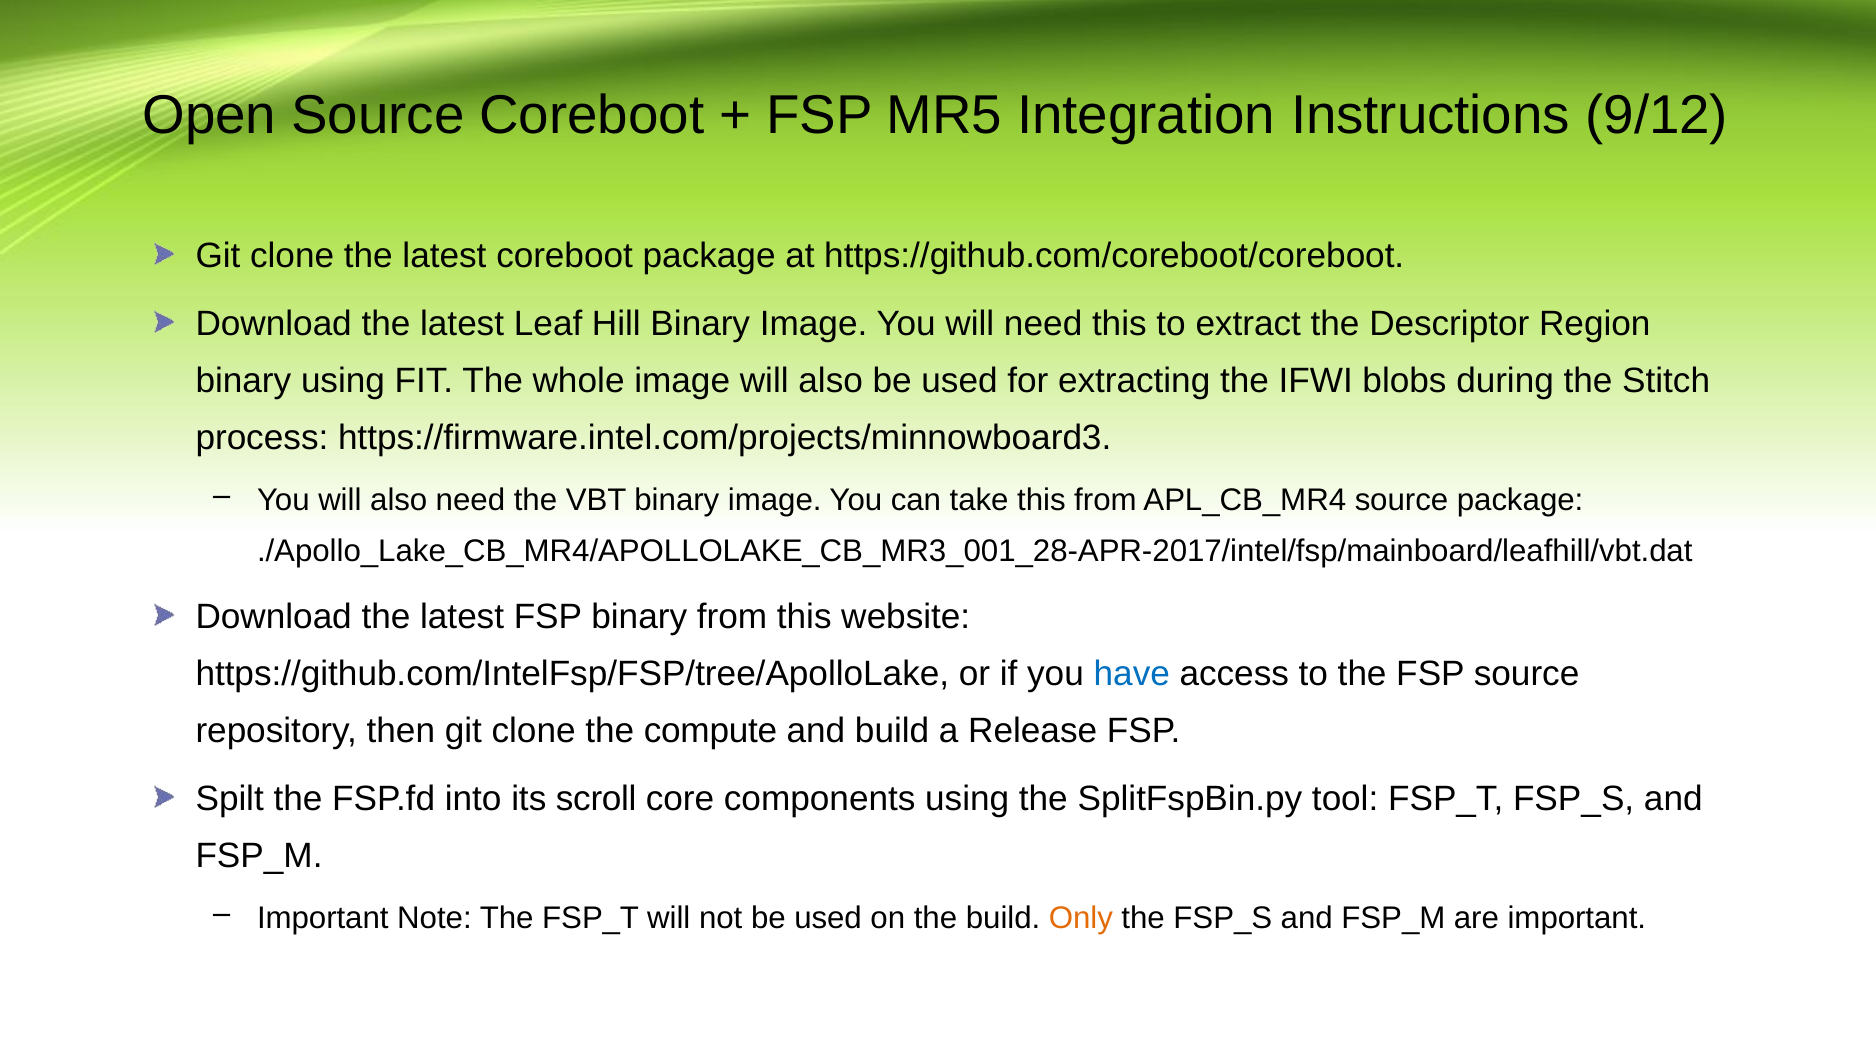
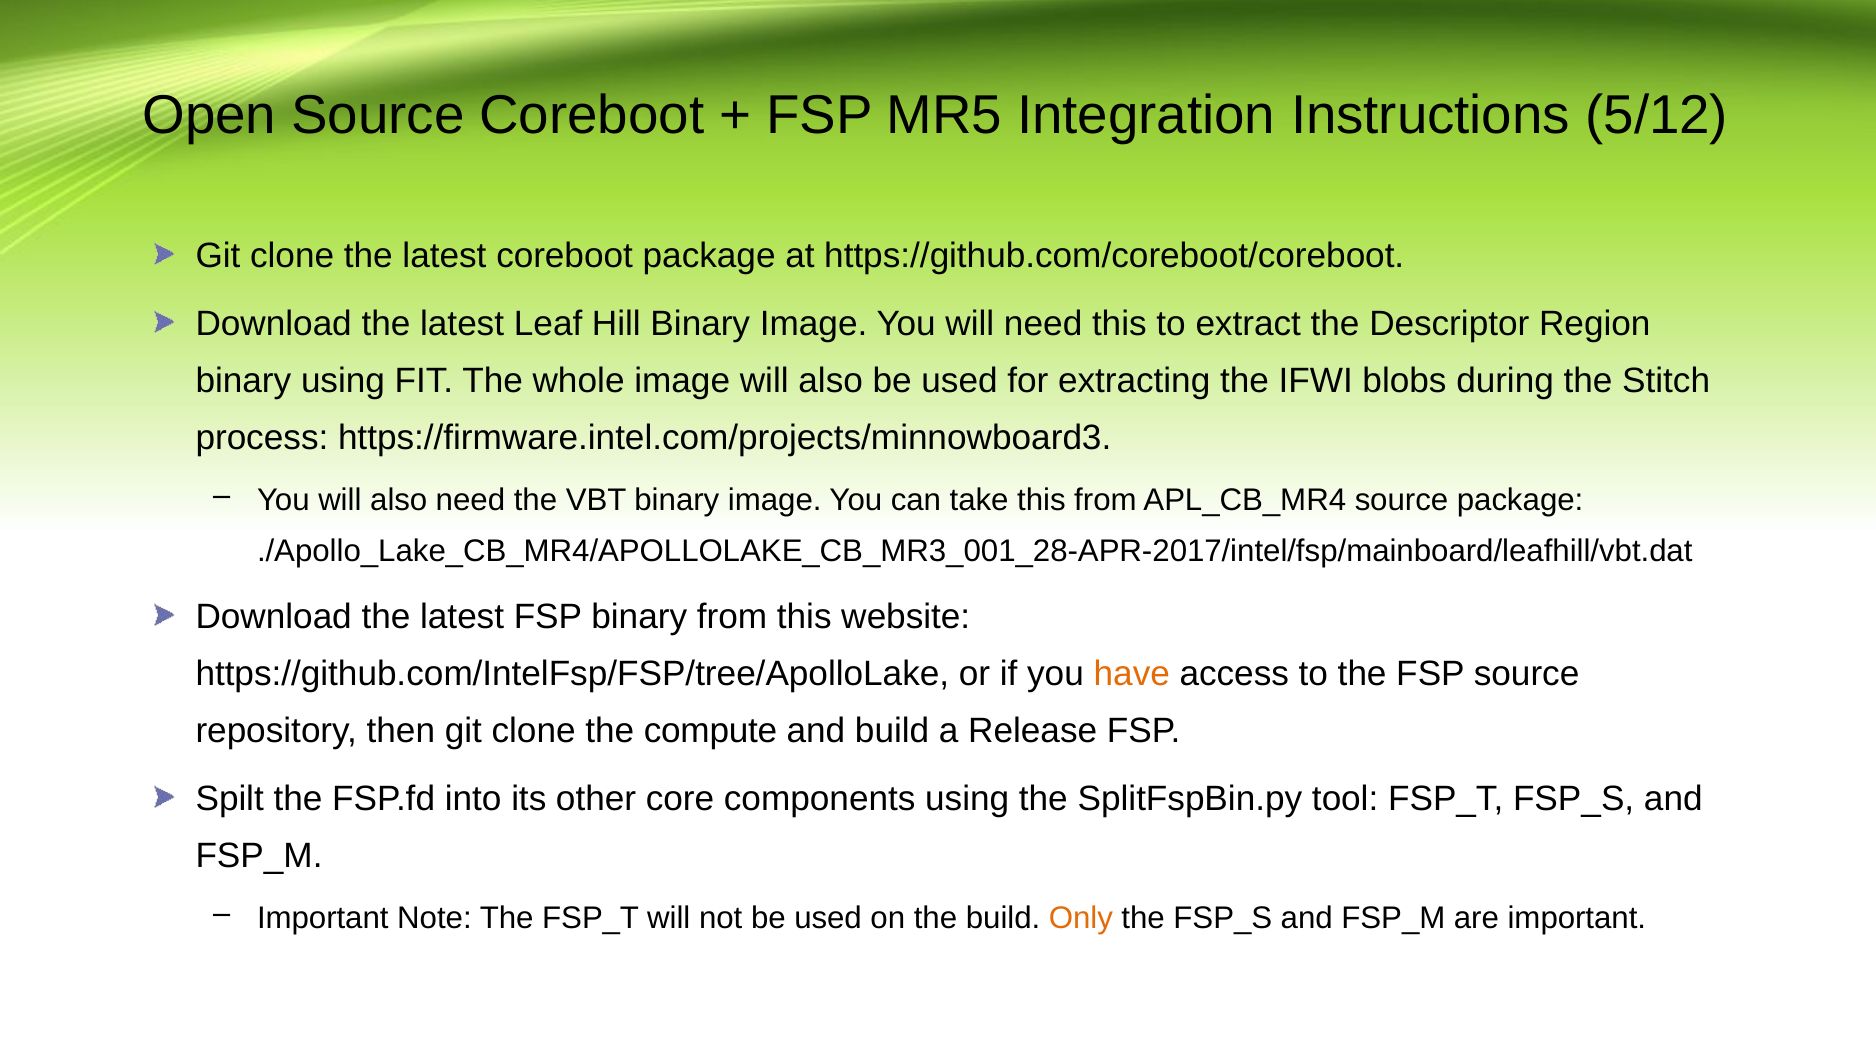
9/12: 9/12 -> 5/12
have colour: blue -> orange
scroll: scroll -> other
